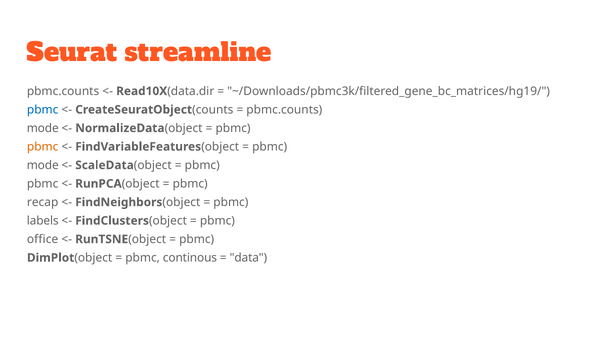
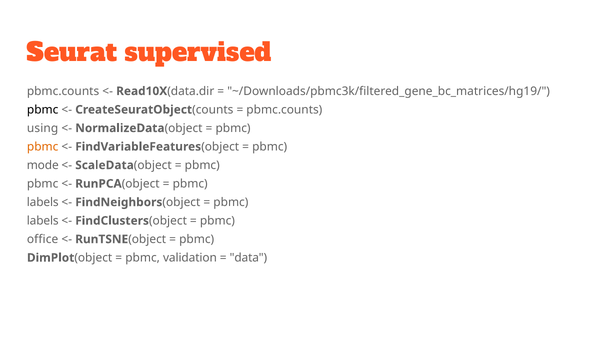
streamline: streamline -> supervised
pbmc at (43, 110) colour: blue -> black
mode at (43, 128): mode -> using
recap at (43, 202): recap -> labels
continous: continous -> validation
